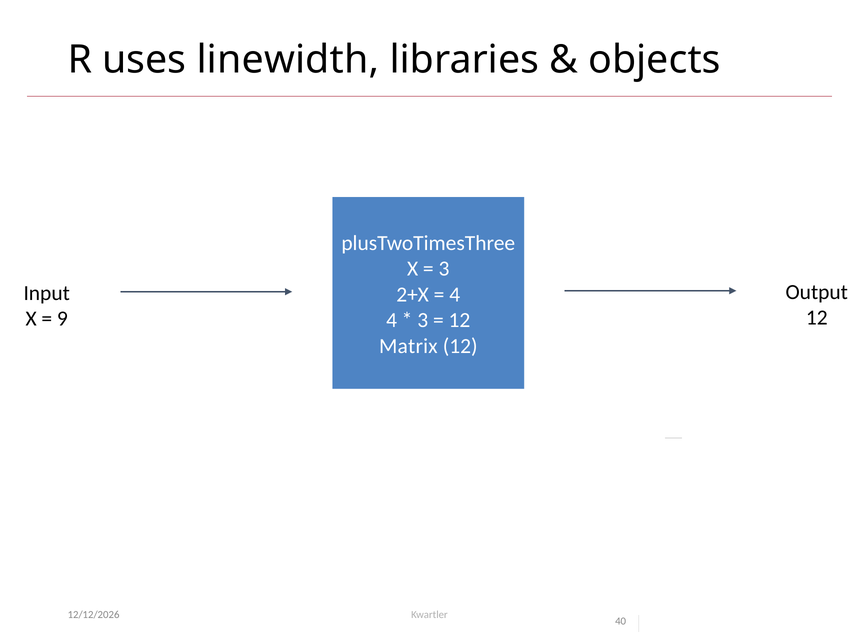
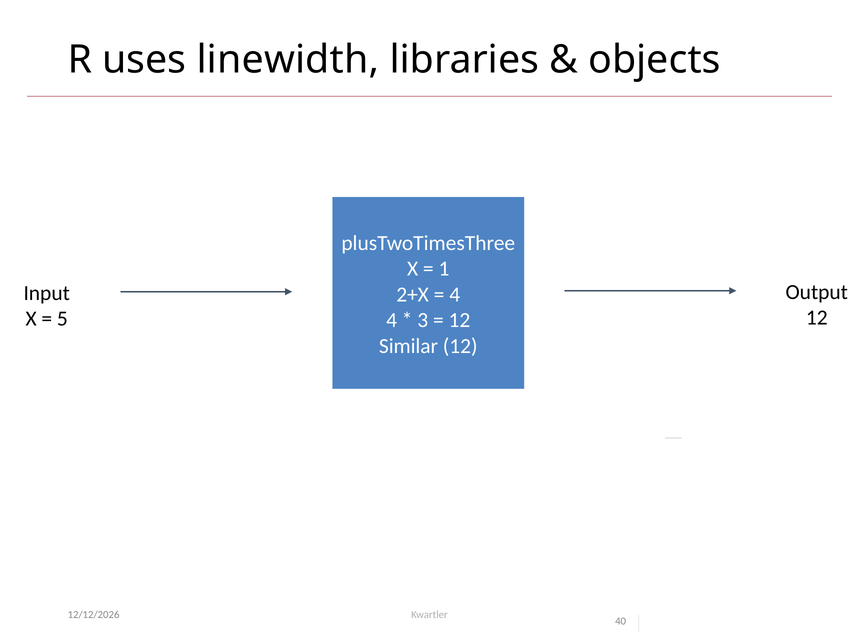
3 at (444, 269): 3 -> 1
9: 9 -> 5
Matrix: Matrix -> Similar
